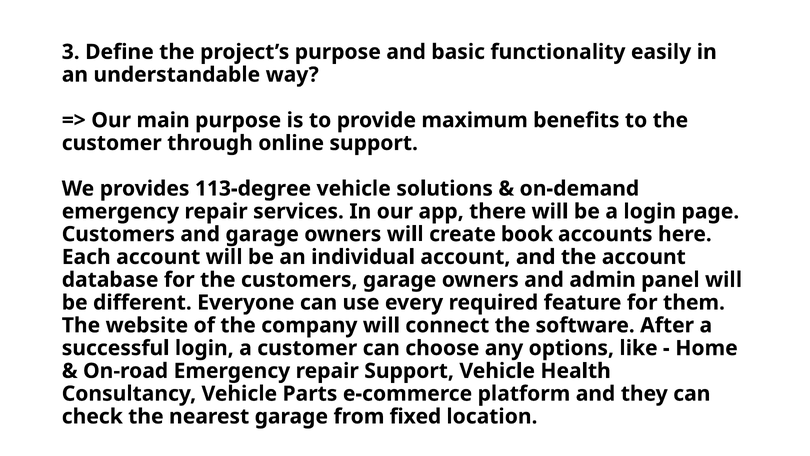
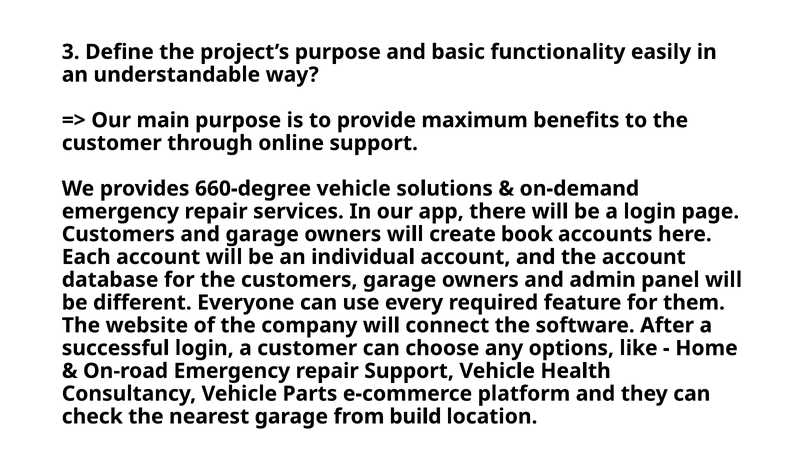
113-degree: 113-degree -> 660-degree
fixed: fixed -> build
